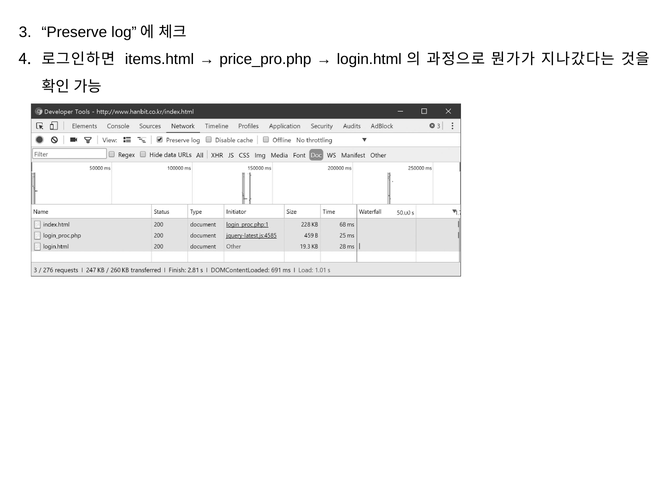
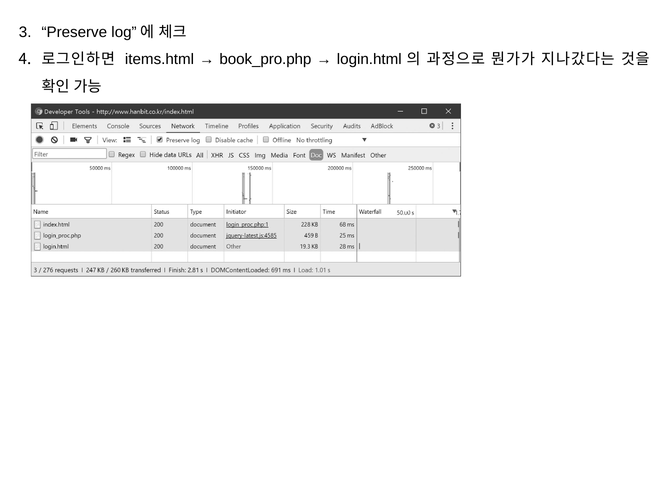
price_pro.php: price_pro.php -> book_pro.php
